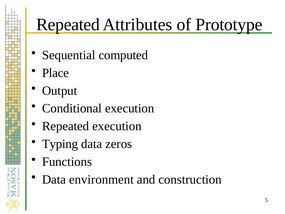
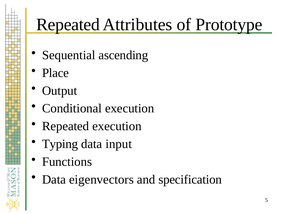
computed: computed -> ascending
zeros: zeros -> input
environment: environment -> eigenvectors
construction: construction -> specification
